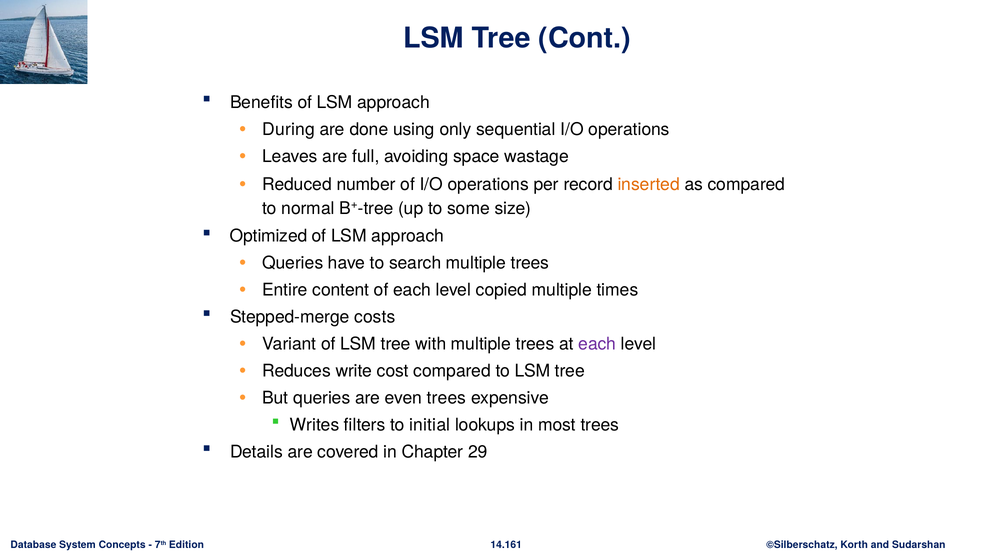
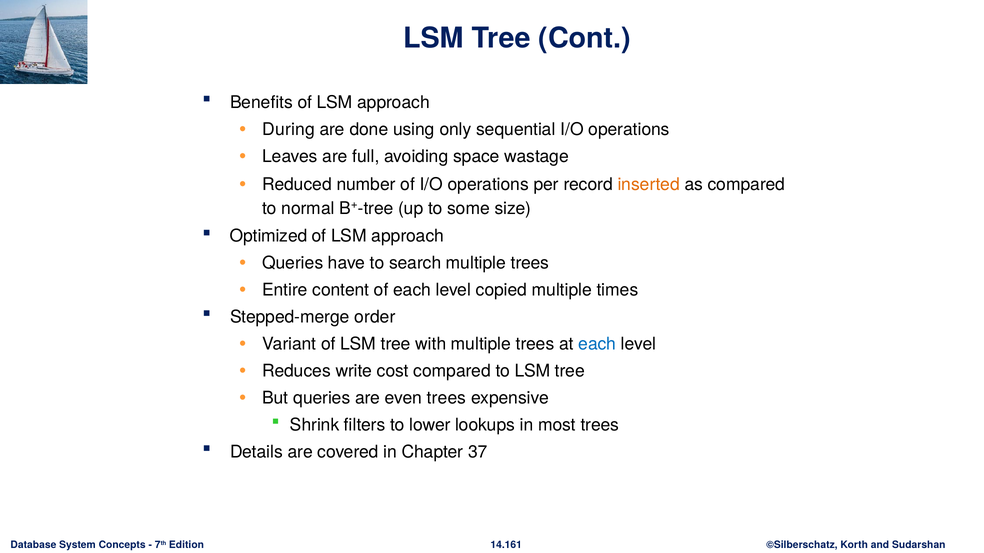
costs: costs -> order
each at (597, 344) colour: purple -> blue
Writes: Writes -> Shrink
initial: initial -> lower
29: 29 -> 37
